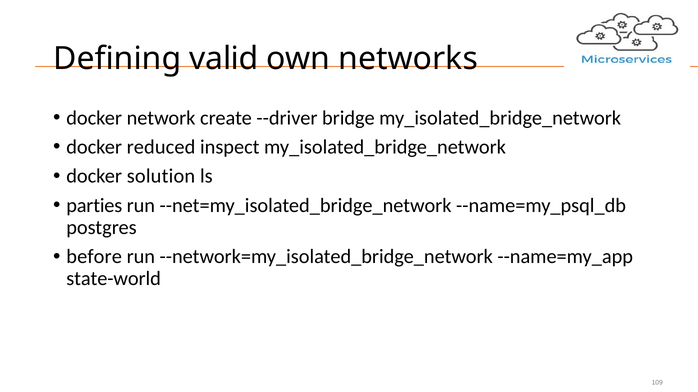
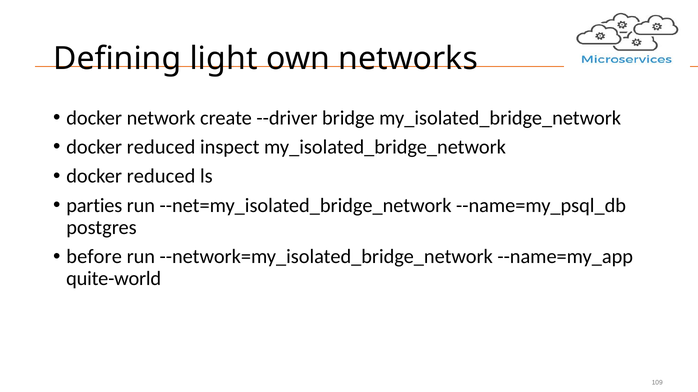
valid: valid -> light
solution at (161, 177): solution -> reduced
state-world: state-world -> quite-world
